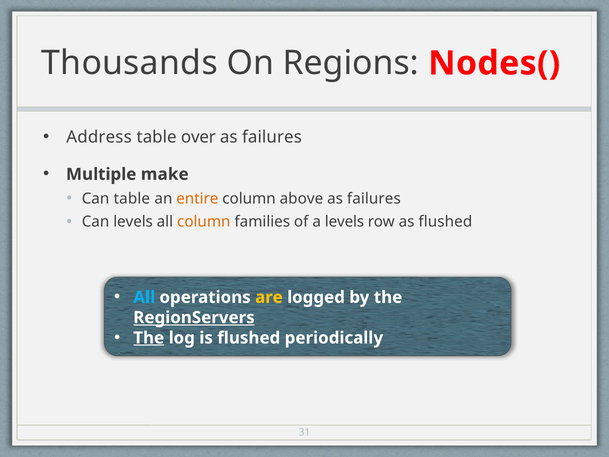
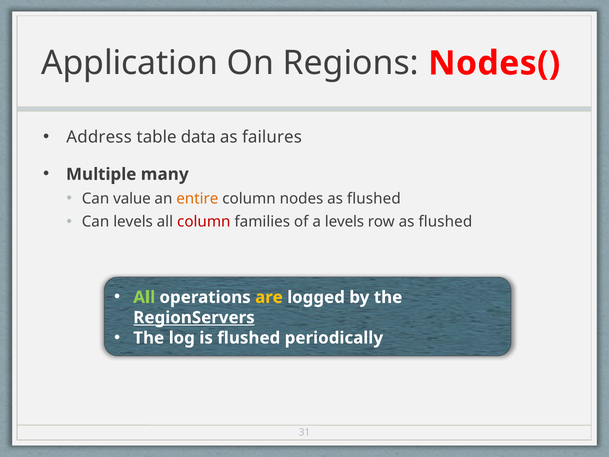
Thousands: Thousands -> Application
over: over -> data
make: make -> many
Can table: table -> value
above: above -> nodes
failures at (374, 198): failures -> flushed
column at (204, 222) colour: orange -> red
All at (144, 297) colour: light blue -> light green
The at (149, 338) underline: present -> none
